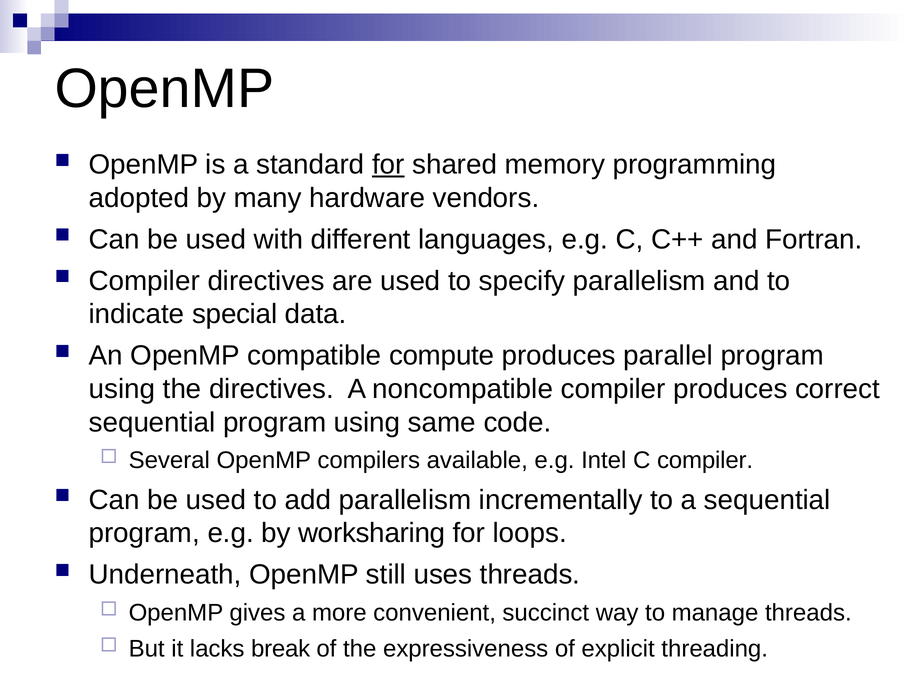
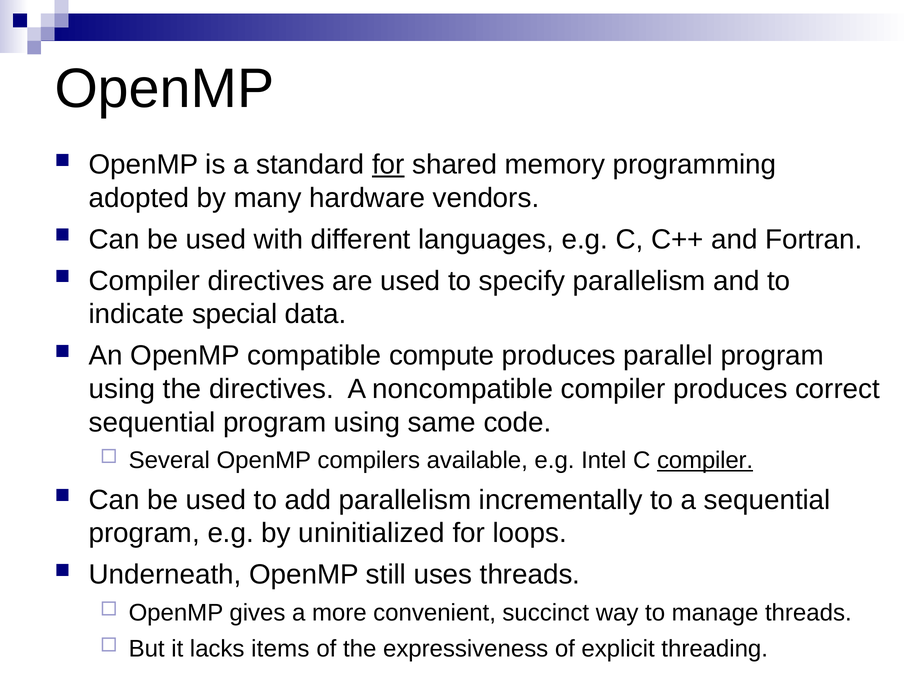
compiler at (705, 461) underline: none -> present
worksharing: worksharing -> uninitialized
break: break -> items
